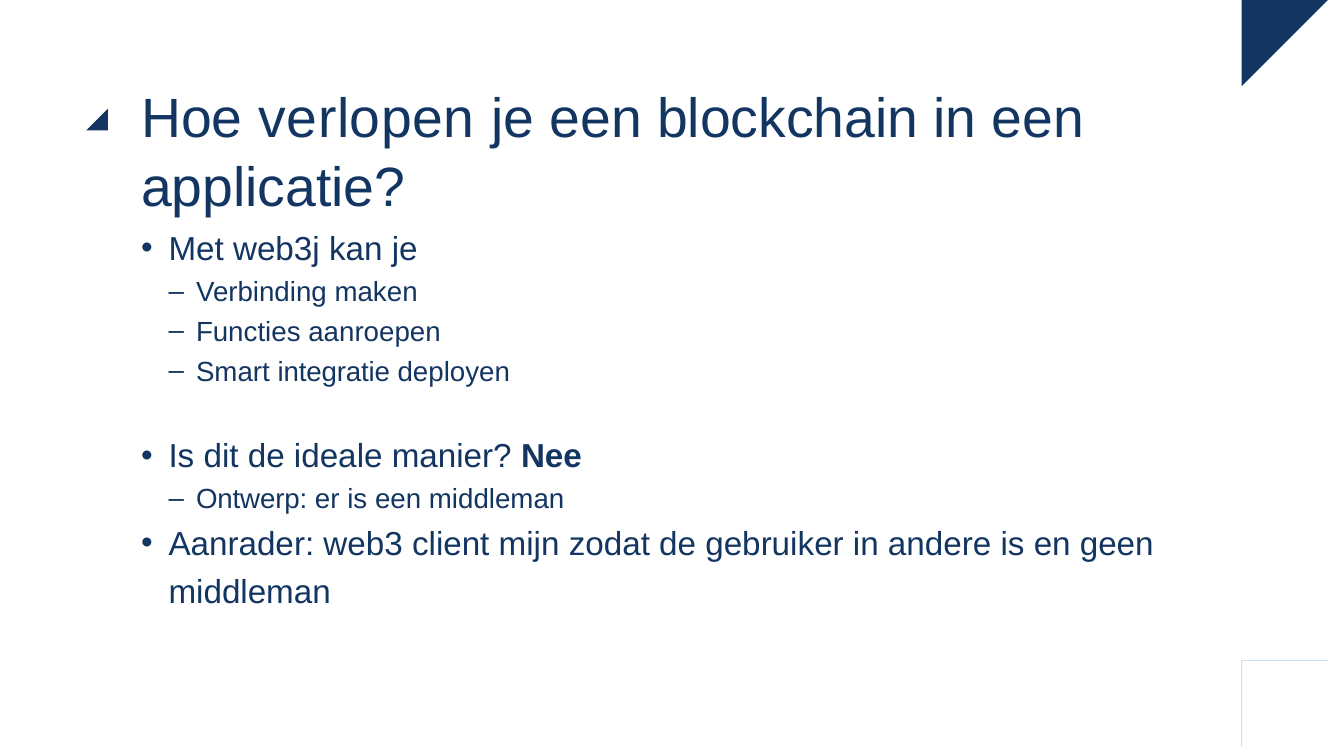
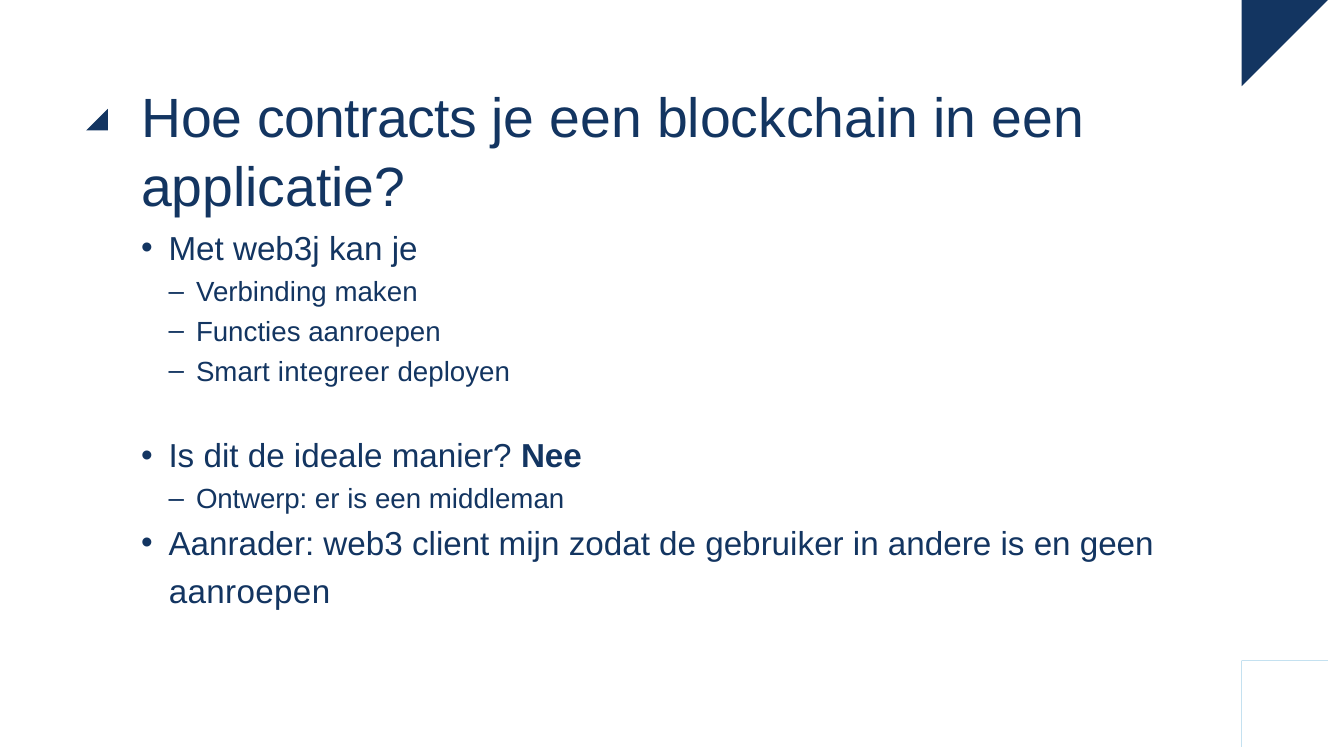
verlopen: verlopen -> contracts
integratie: integratie -> integreer
middleman at (250, 592): middleman -> aanroepen
